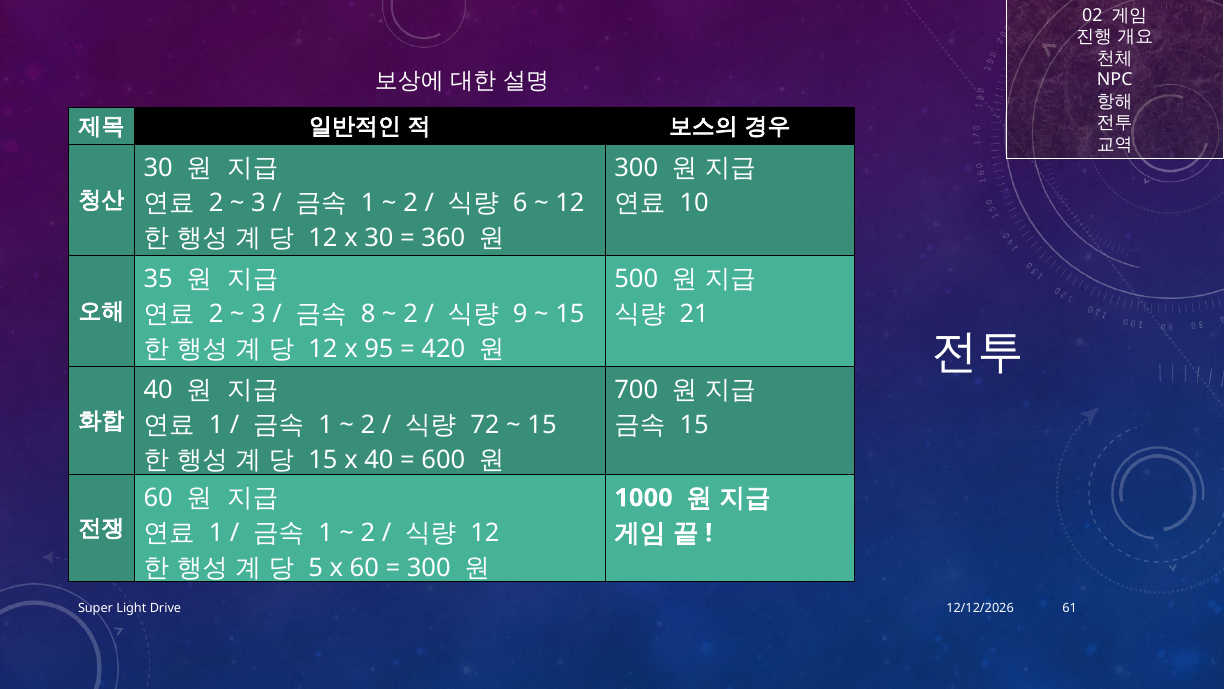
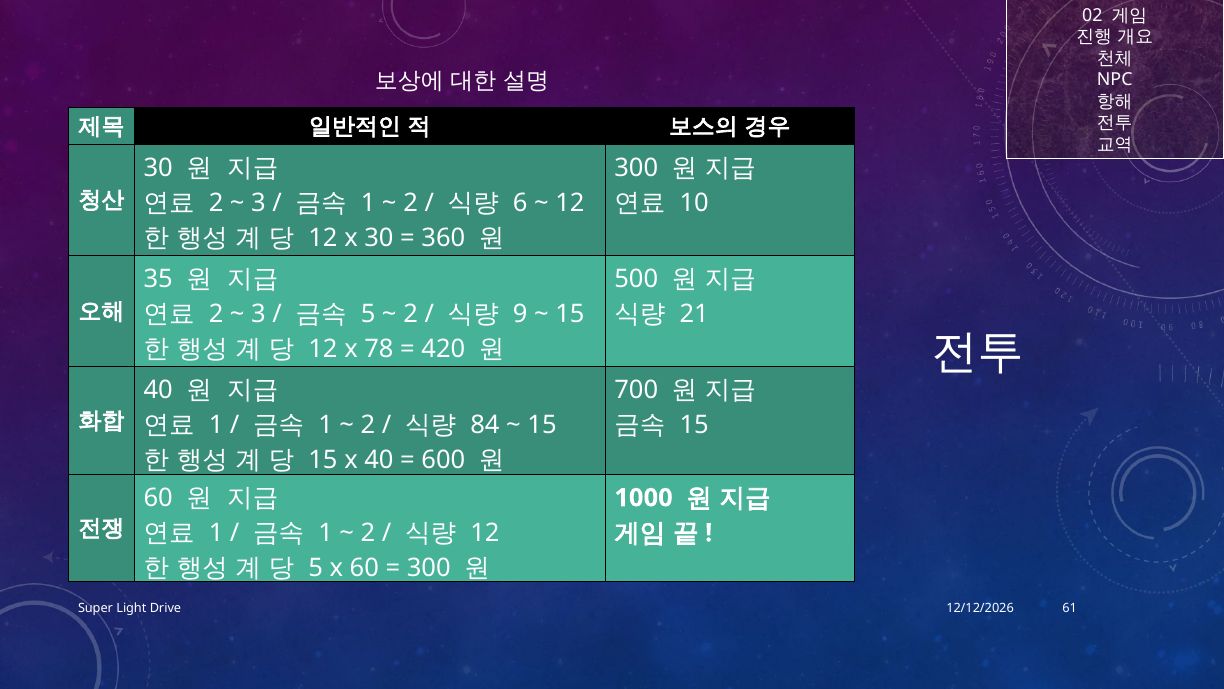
8 at (368, 314): 8 -> 5
95: 95 -> 78
72: 72 -> 84
